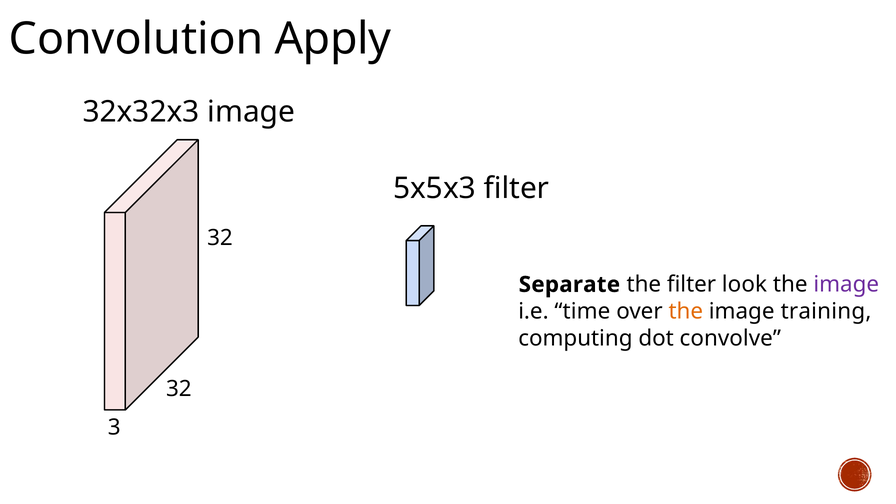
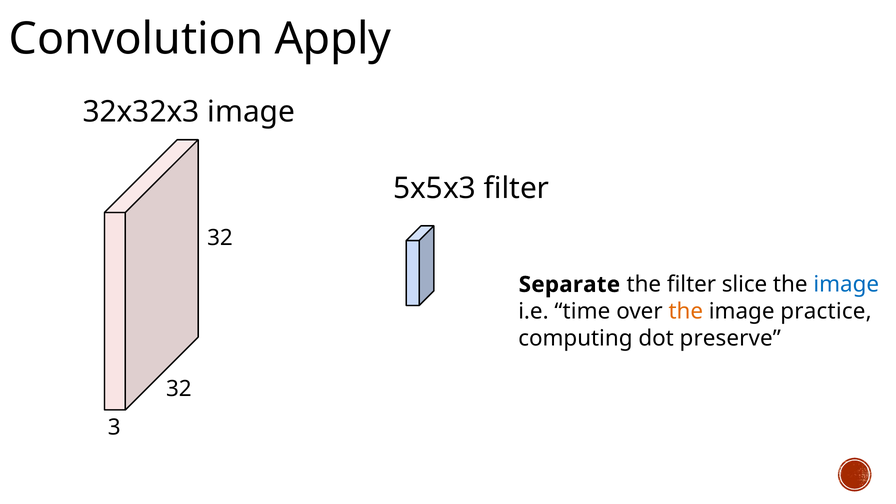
look: look -> slice
image at (846, 285) colour: purple -> blue
training: training -> practice
convolve: convolve -> preserve
